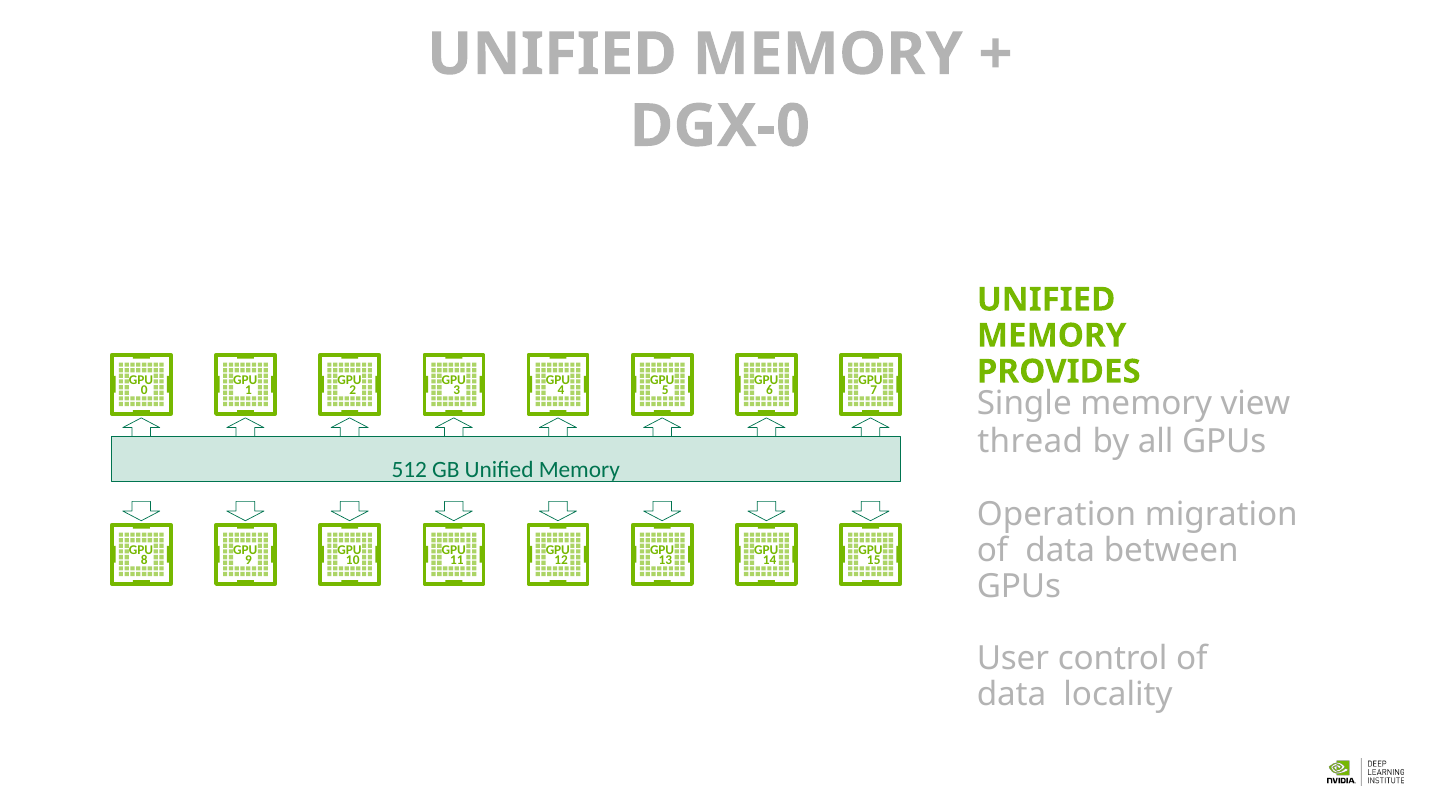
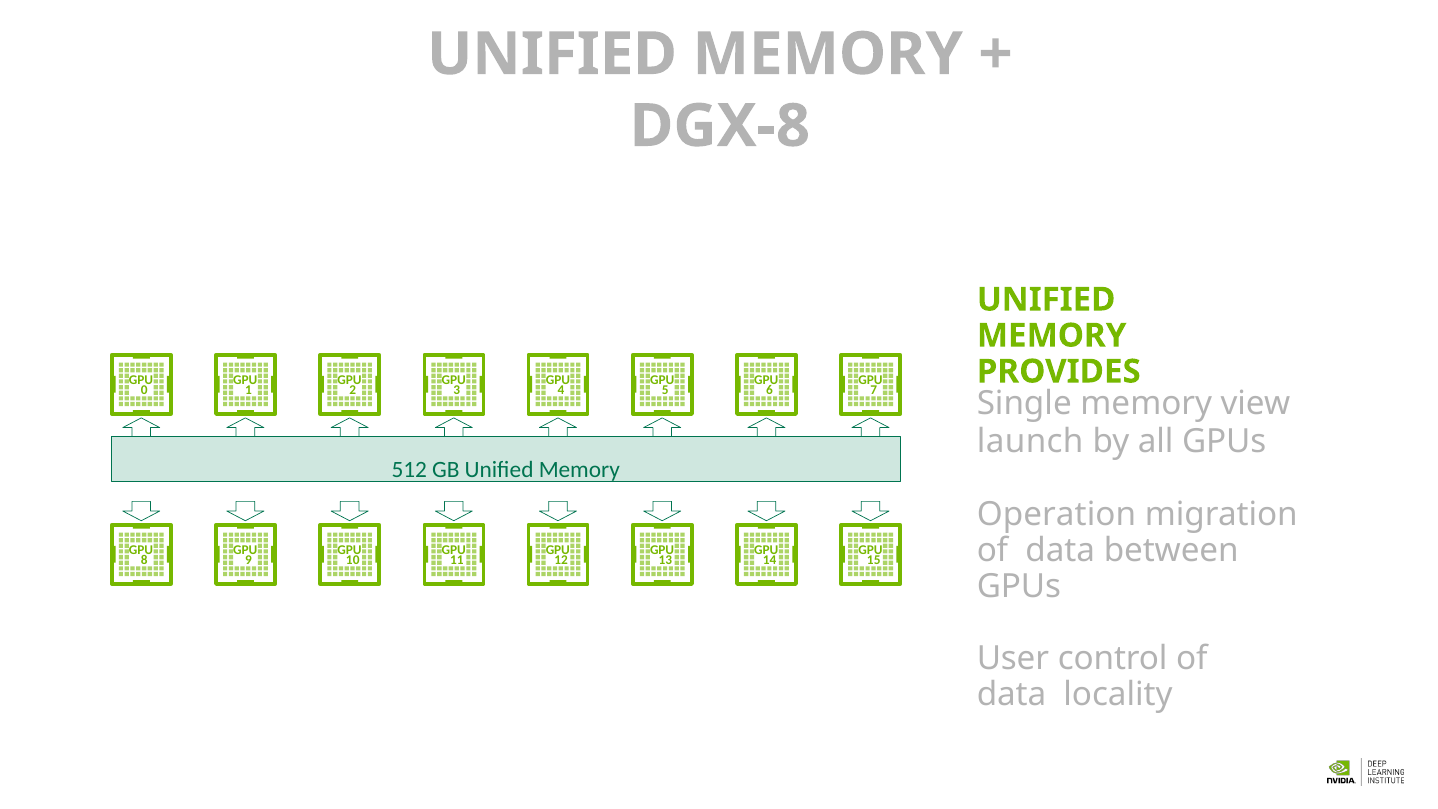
DGX-0: DGX-0 -> DGX-8
thread: thread -> launch
